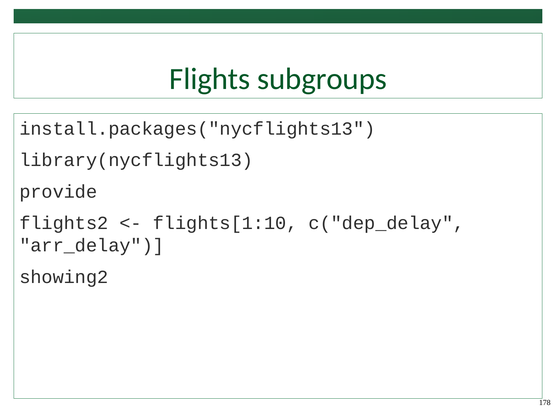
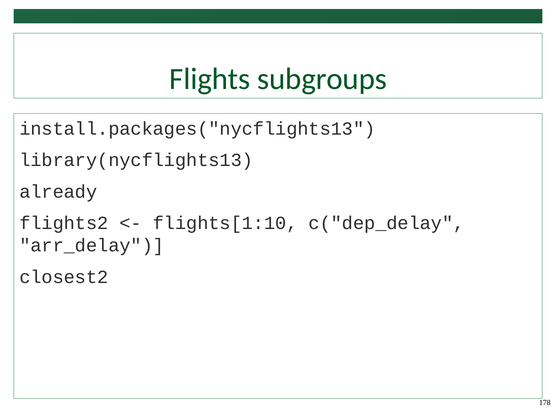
provide: provide -> already
showing2: showing2 -> closest2
